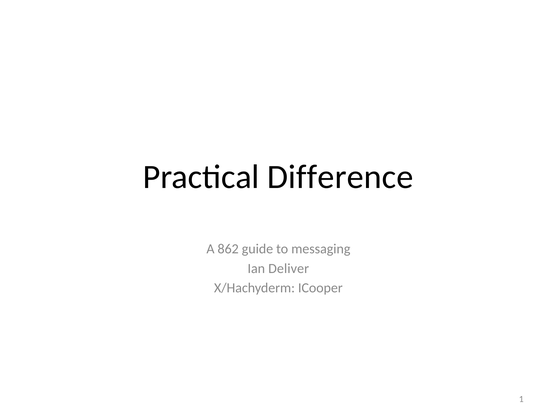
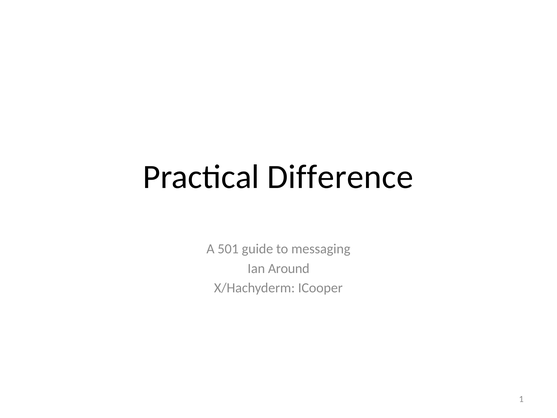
862: 862 -> 501
Deliver: Deliver -> Around
